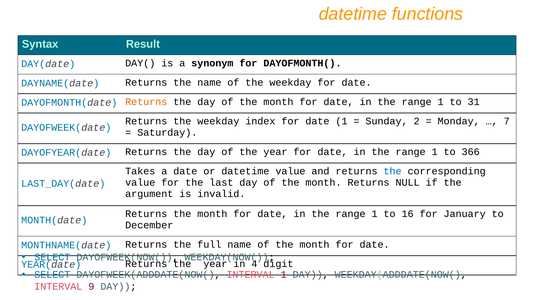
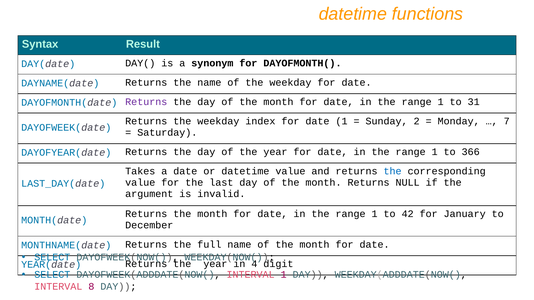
Returns at (146, 102) colour: orange -> purple
16: 16 -> 42
9: 9 -> 8
